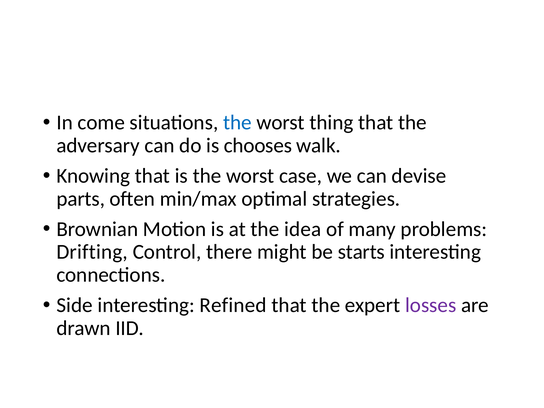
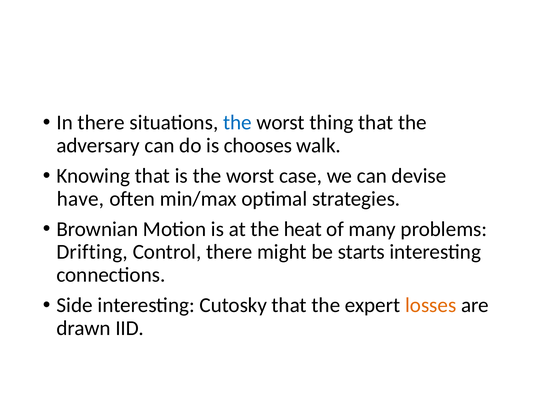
In come: come -> there
parts: parts -> have
idea: idea -> heat
Refined: Refined -> Cutosky
losses colour: purple -> orange
